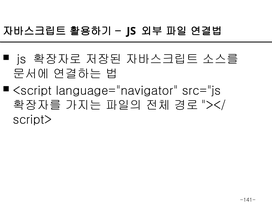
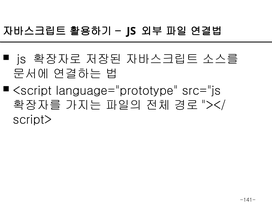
language="navigator: language="navigator -> language="prototype
